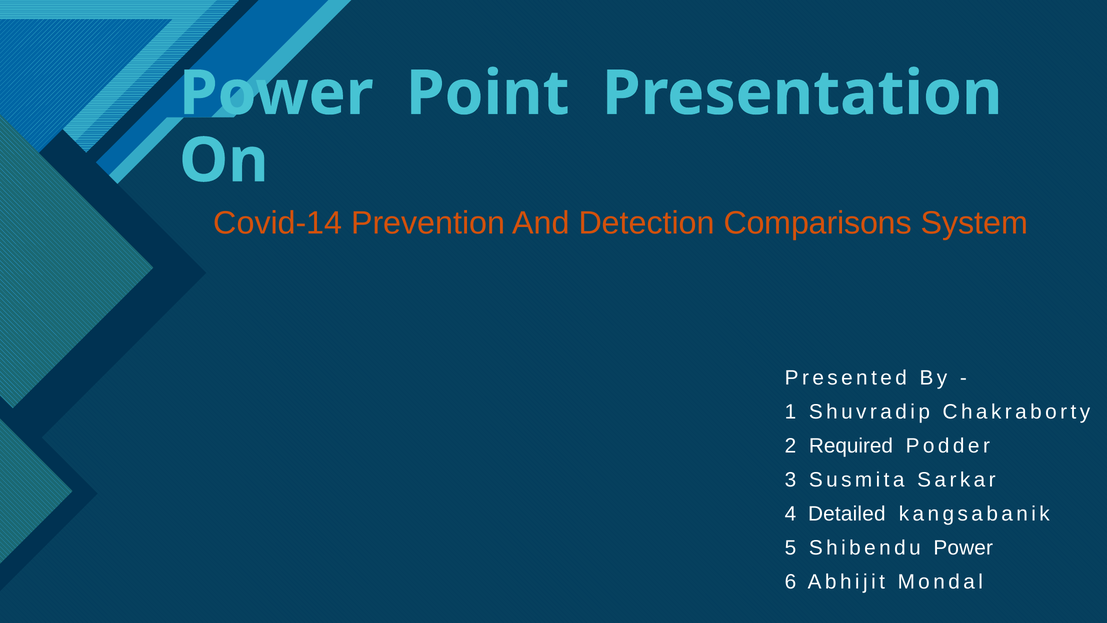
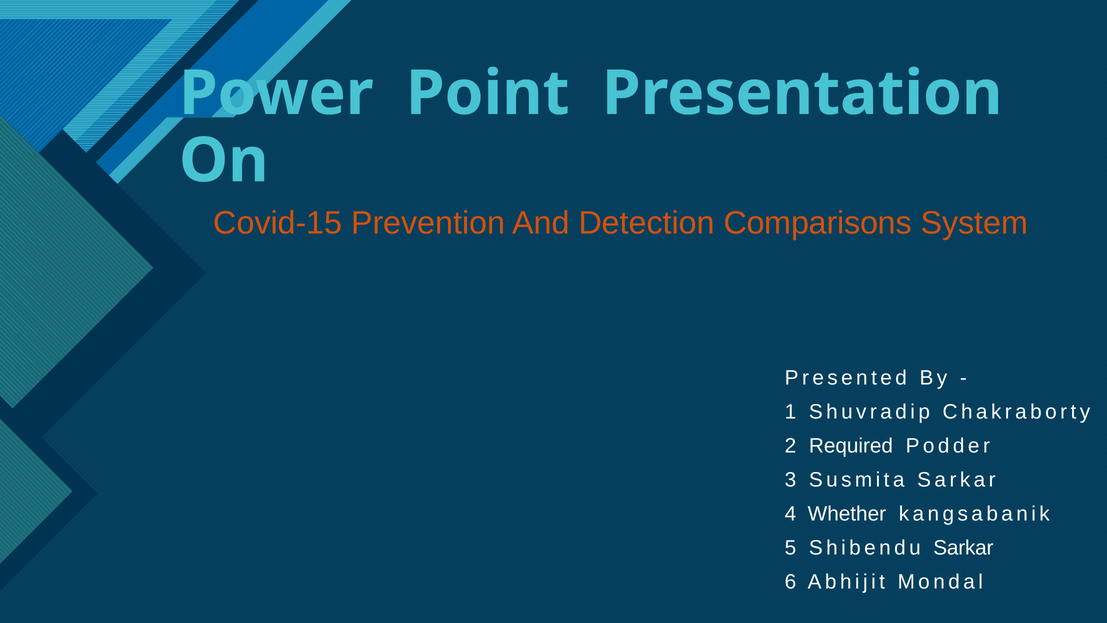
Covid-14: Covid-14 -> Covid-15
Detailed: Detailed -> Whether
Shibendu Power: Power -> Sarkar
